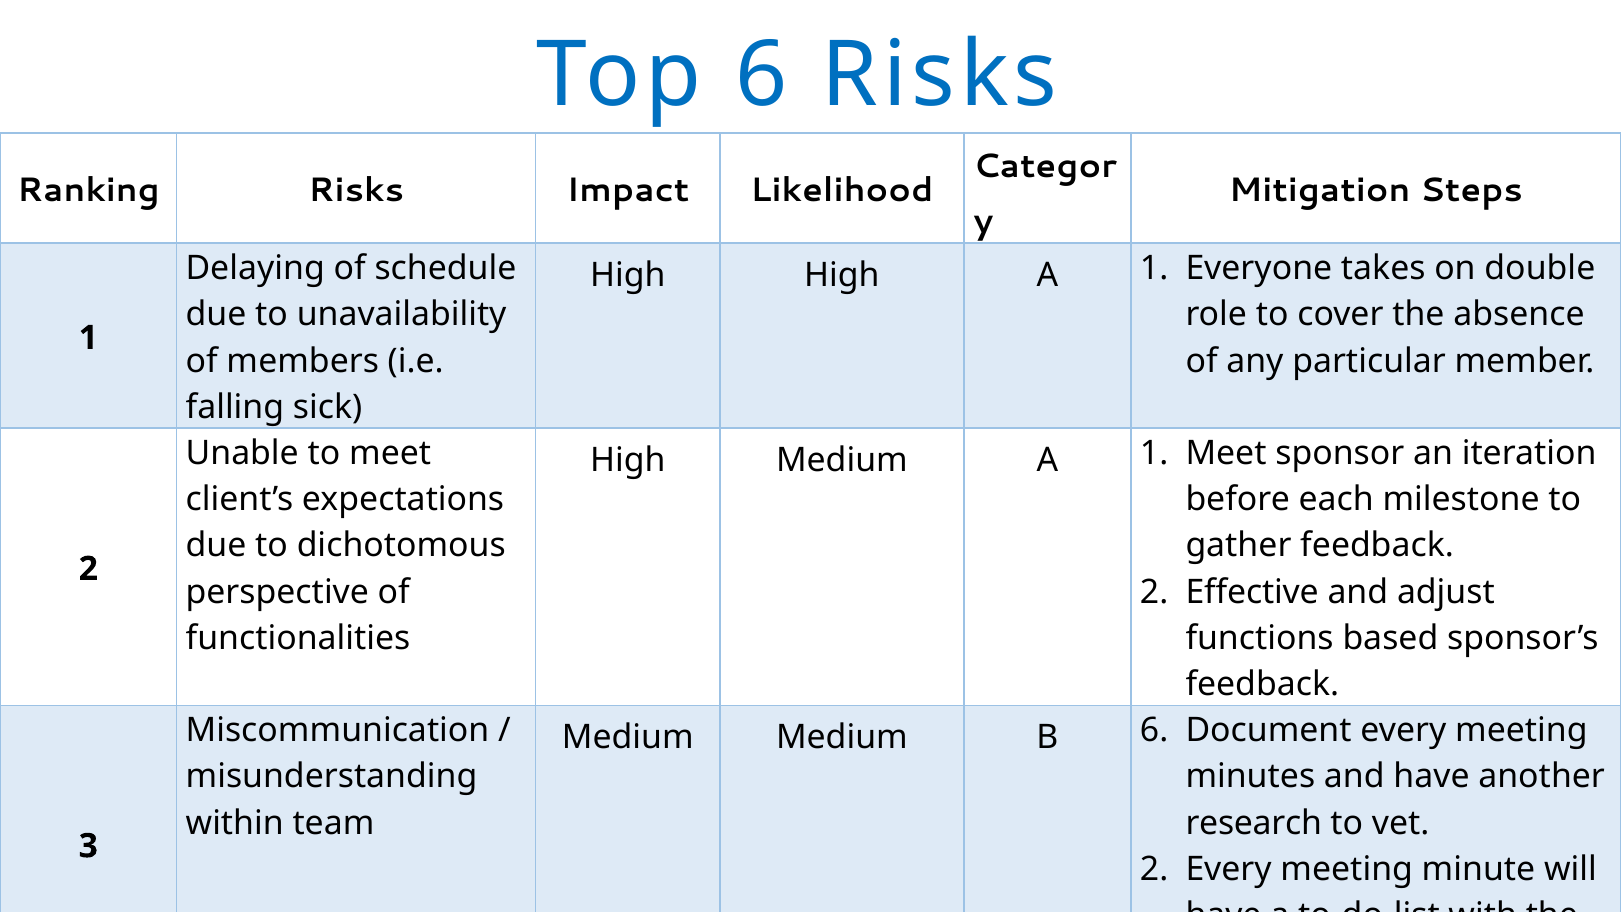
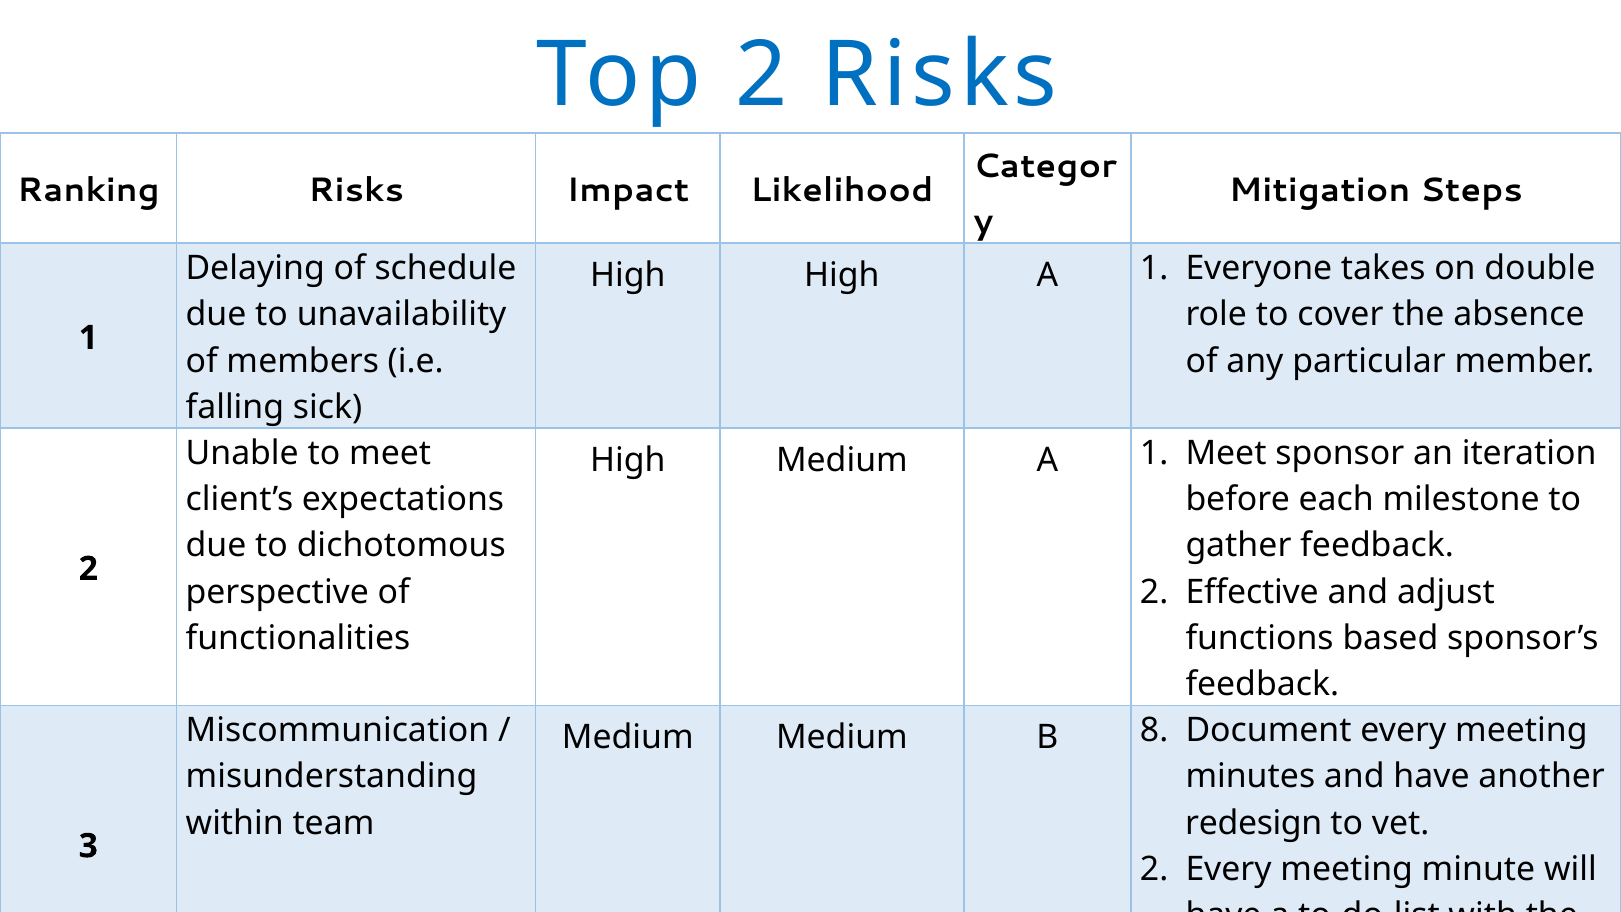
Top 6: 6 -> 2
B 6: 6 -> 8
research: research -> redesign
